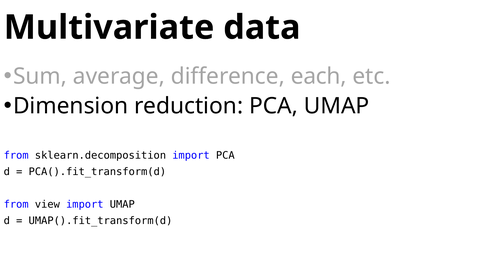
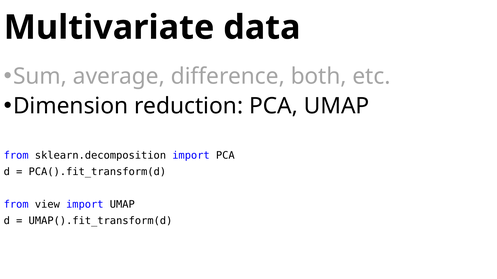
each: each -> both
